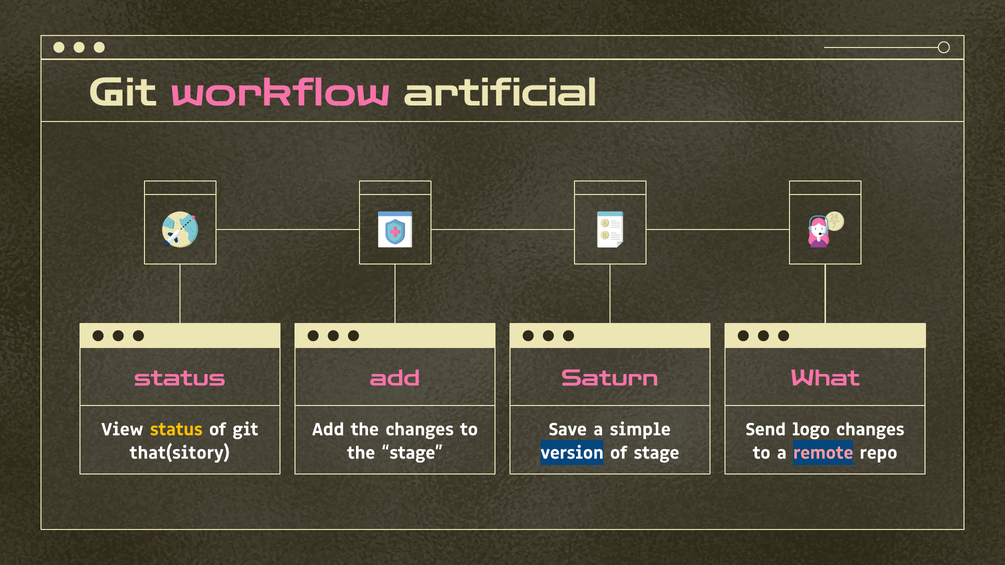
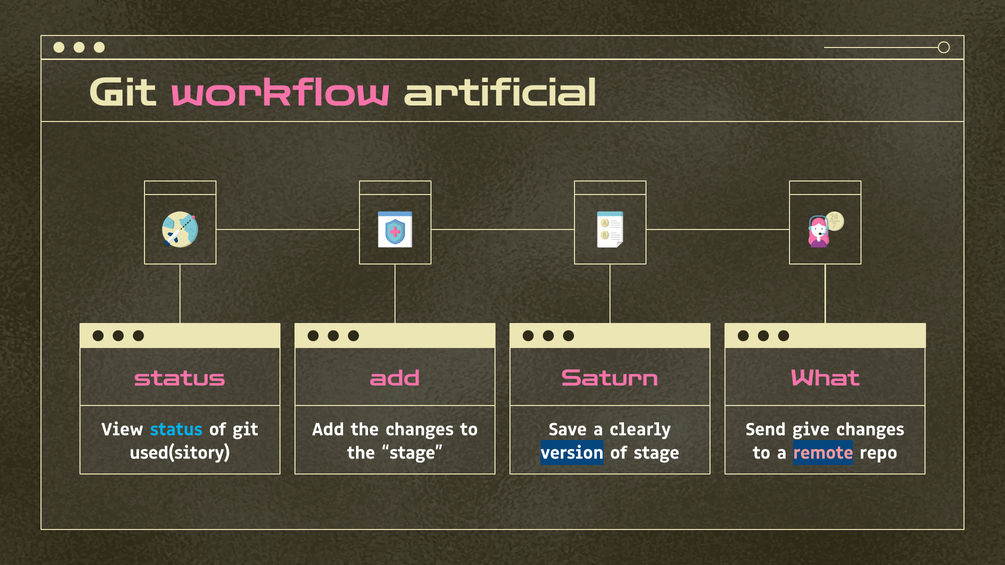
status at (176, 429) colour: yellow -> light blue
simple: simple -> clearly
logo: logo -> give
that(sitory: that(sitory -> used(sitory
